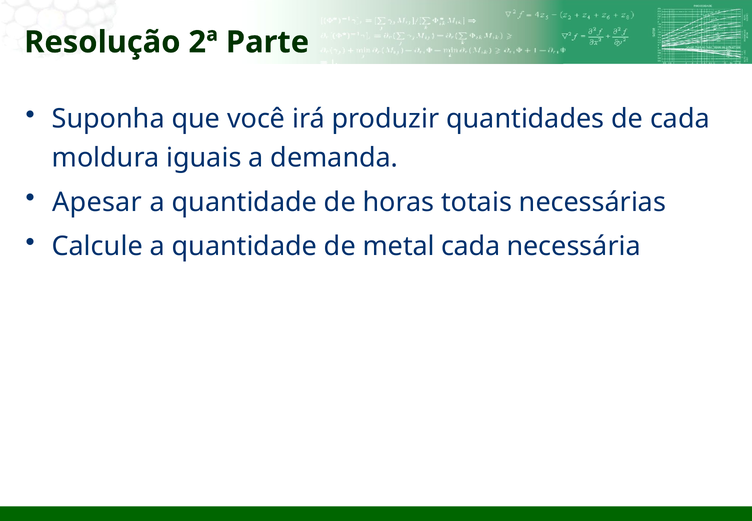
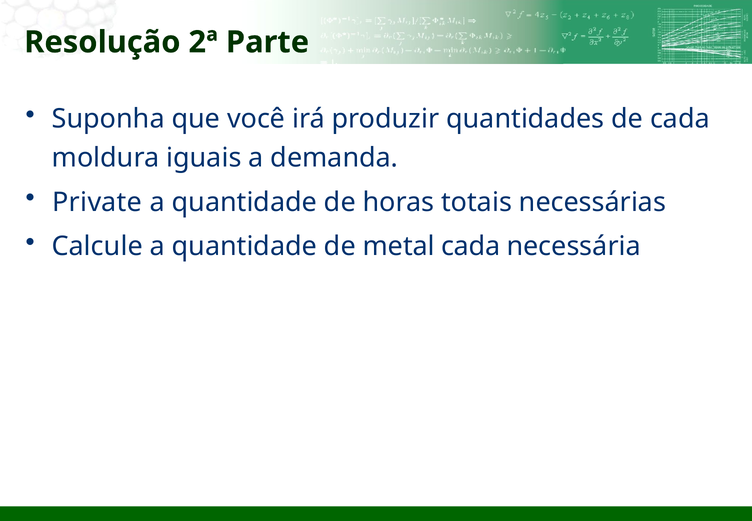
Apesar: Apesar -> Private
